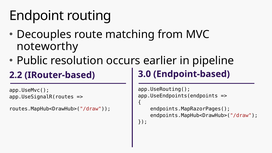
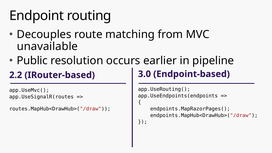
noteworthy: noteworthy -> unavailable
